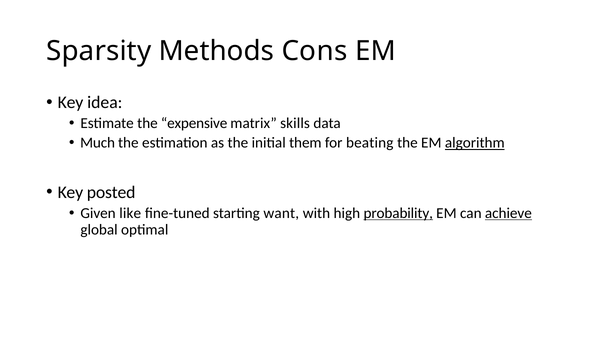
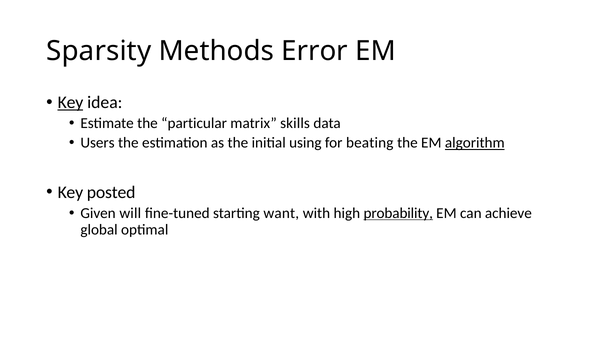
Cons: Cons -> Error
Key at (71, 103) underline: none -> present
expensive: expensive -> particular
Much: Much -> Users
them: them -> using
like: like -> will
achieve underline: present -> none
